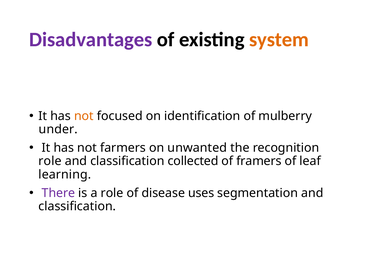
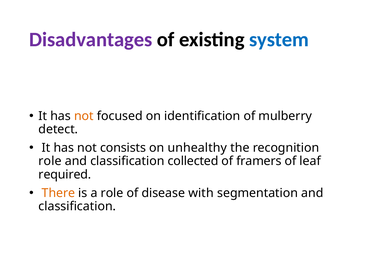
system colour: orange -> blue
under: under -> detect
farmers: farmers -> consists
unwanted: unwanted -> unhealthy
learning: learning -> required
There colour: purple -> orange
uses: uses -> with
